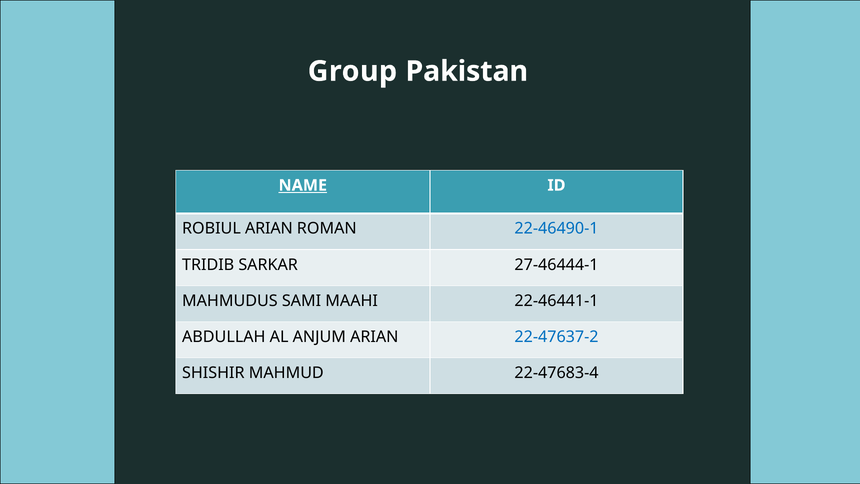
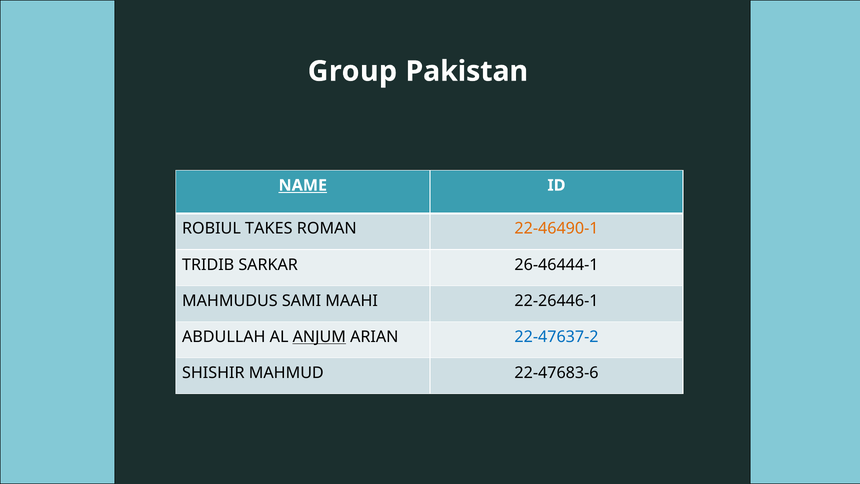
ROBIUL ARIAN: ARIAN -> TAKES
22-46490-1 colour: blue -> orange
27-46444-1: 27-46444-1 -> 26-46444-1
22-46441-1: 22-46441-1 -> 22-26446-1
ANJUM underline: none -> present
22-47683-4: 22-47683-4 -> 22-47683-6
